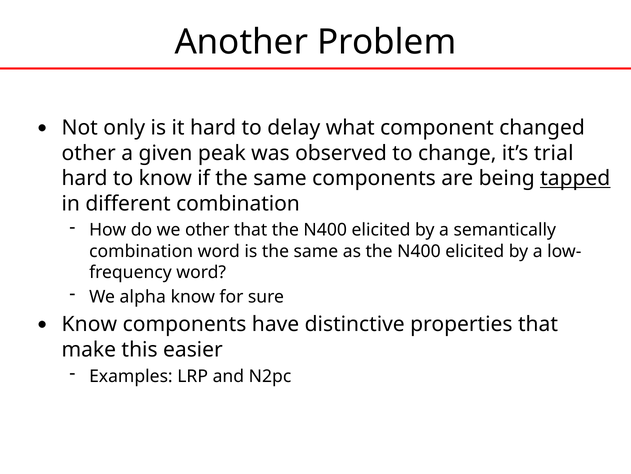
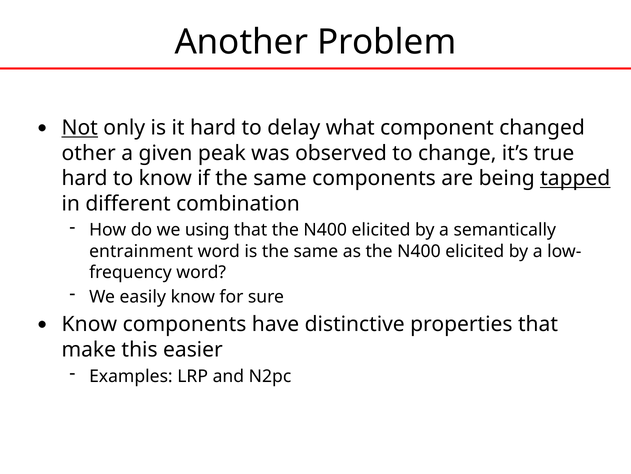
Not underline: none -> present
trial: trial -> true
we other: other -> using
combination at (141, 251): combination -> entrainment
alpha: alpha -> easily
